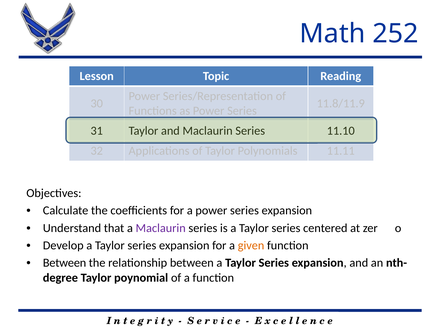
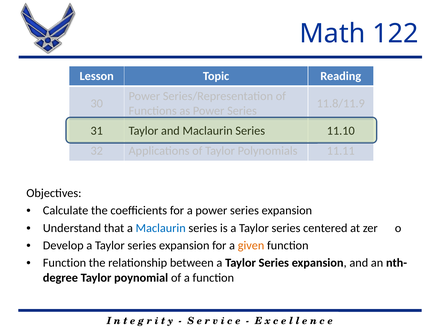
252: 252 -> 122
Maclaurin at (161, 228) colour: purple -> blue
Between at (65, 263): Between -> Function
